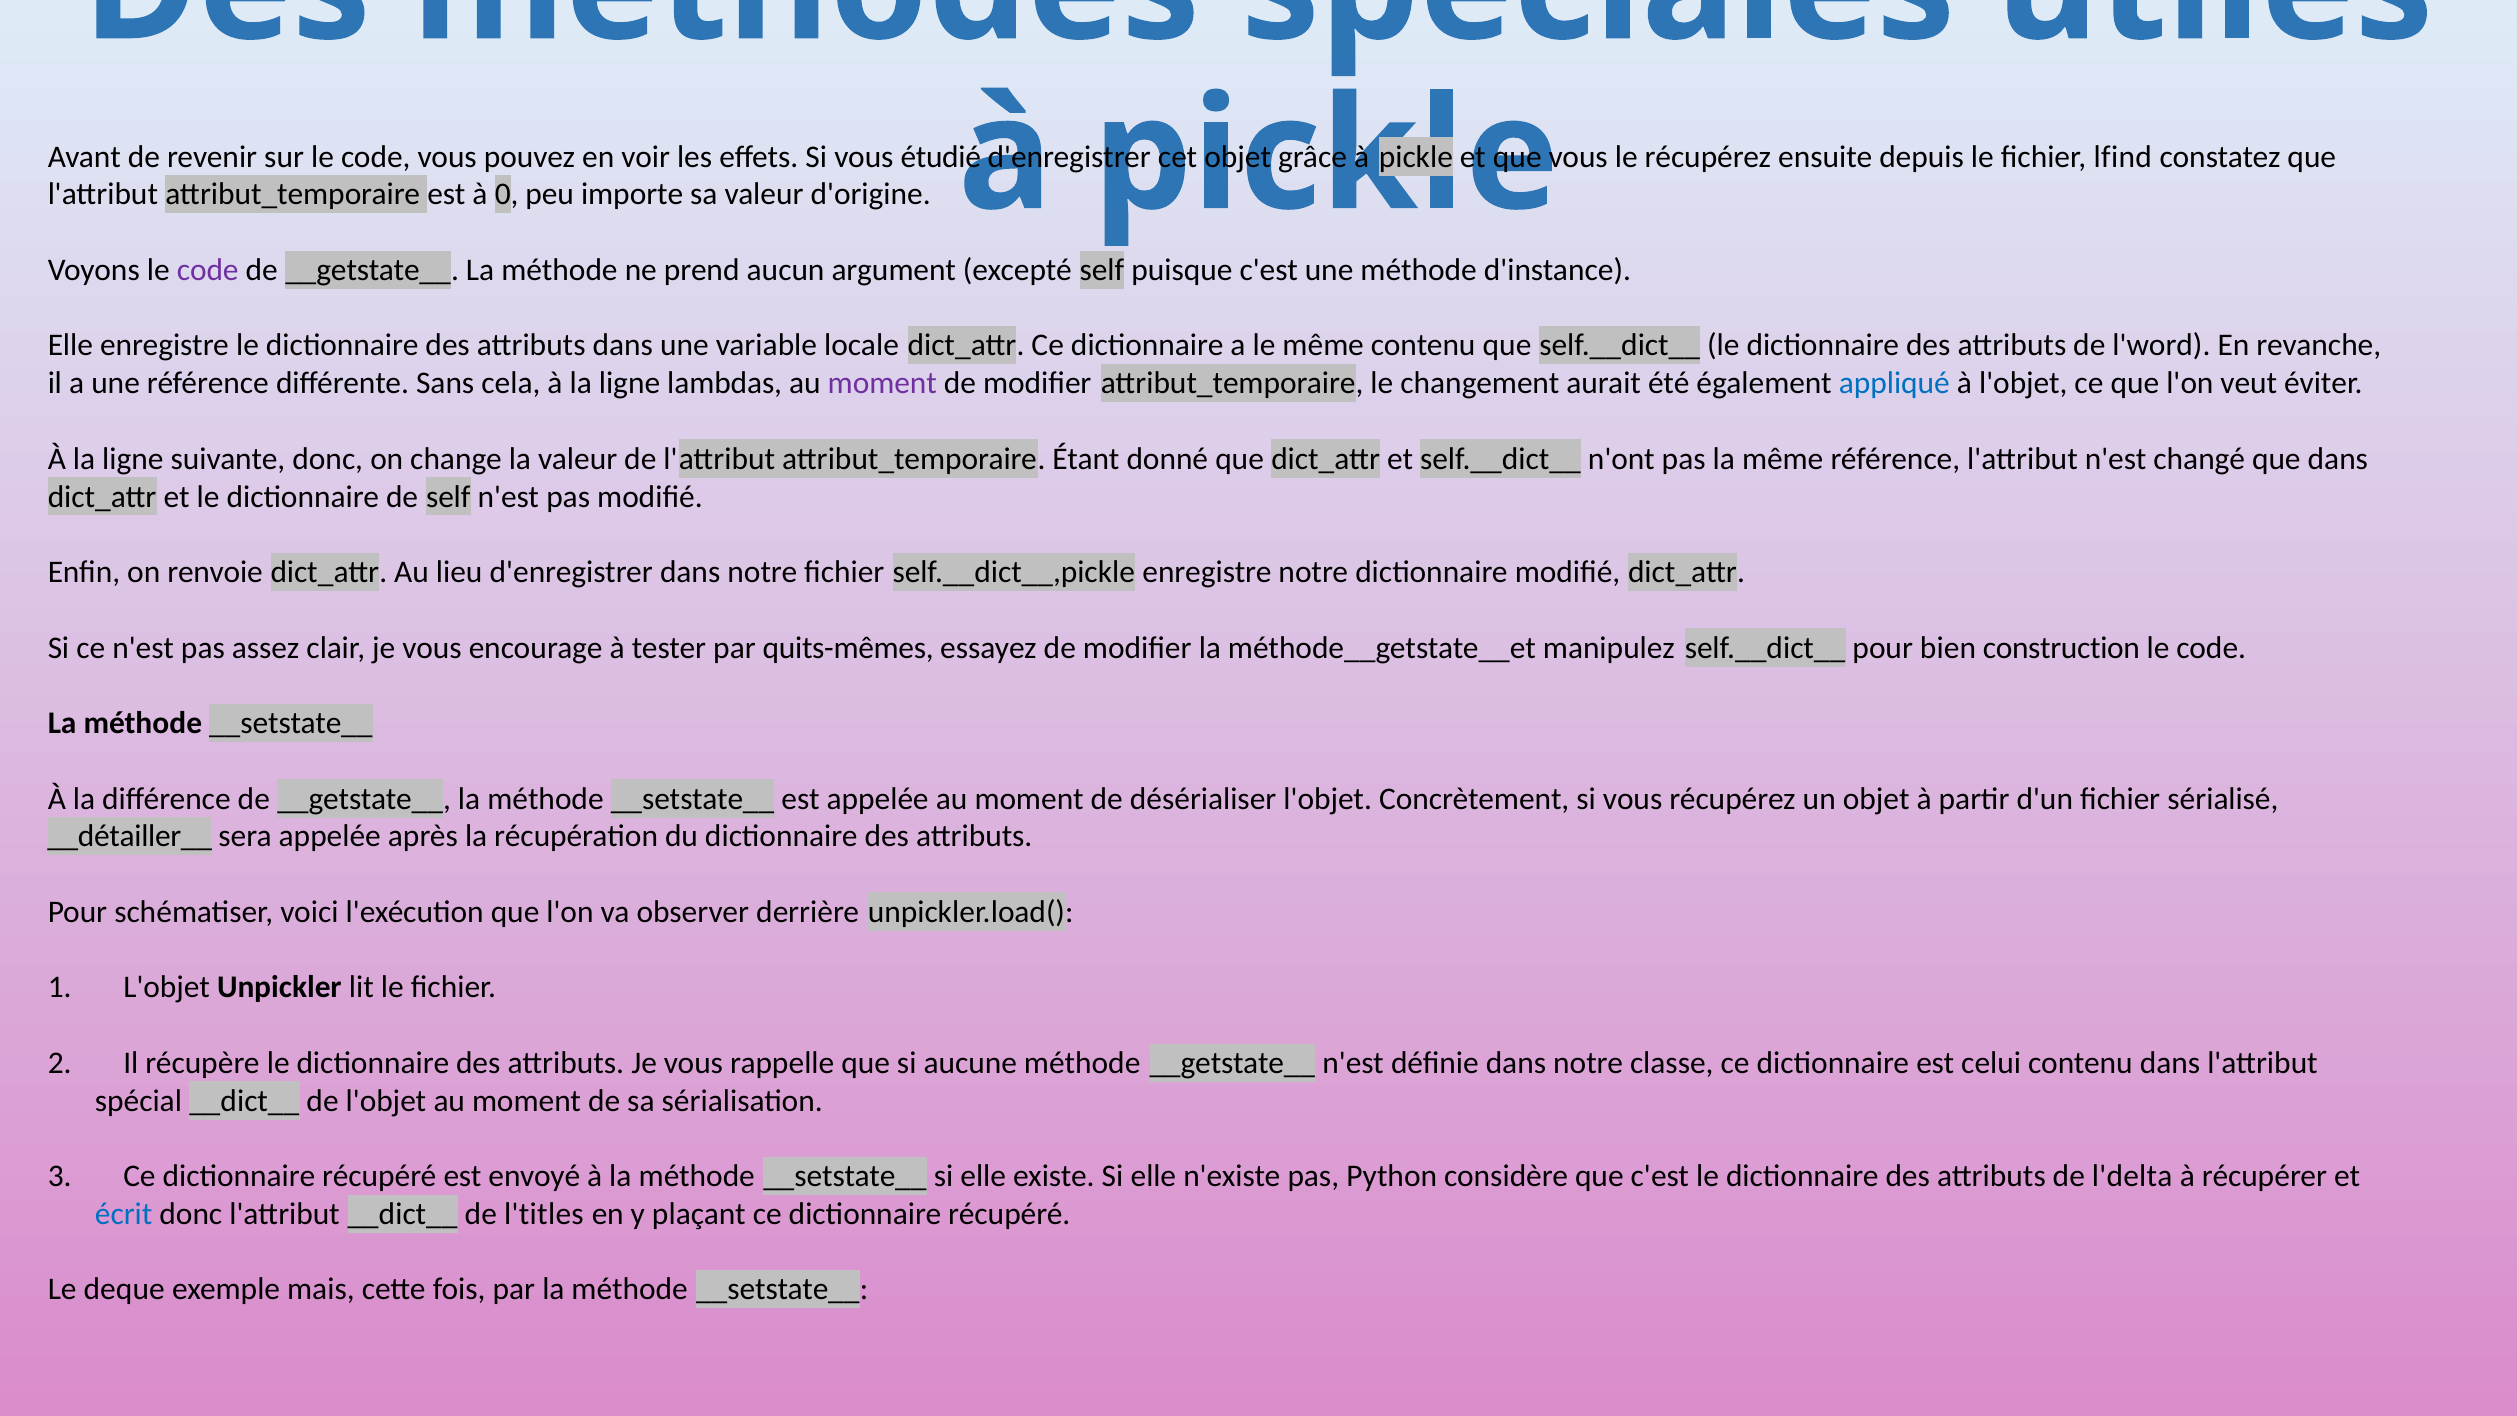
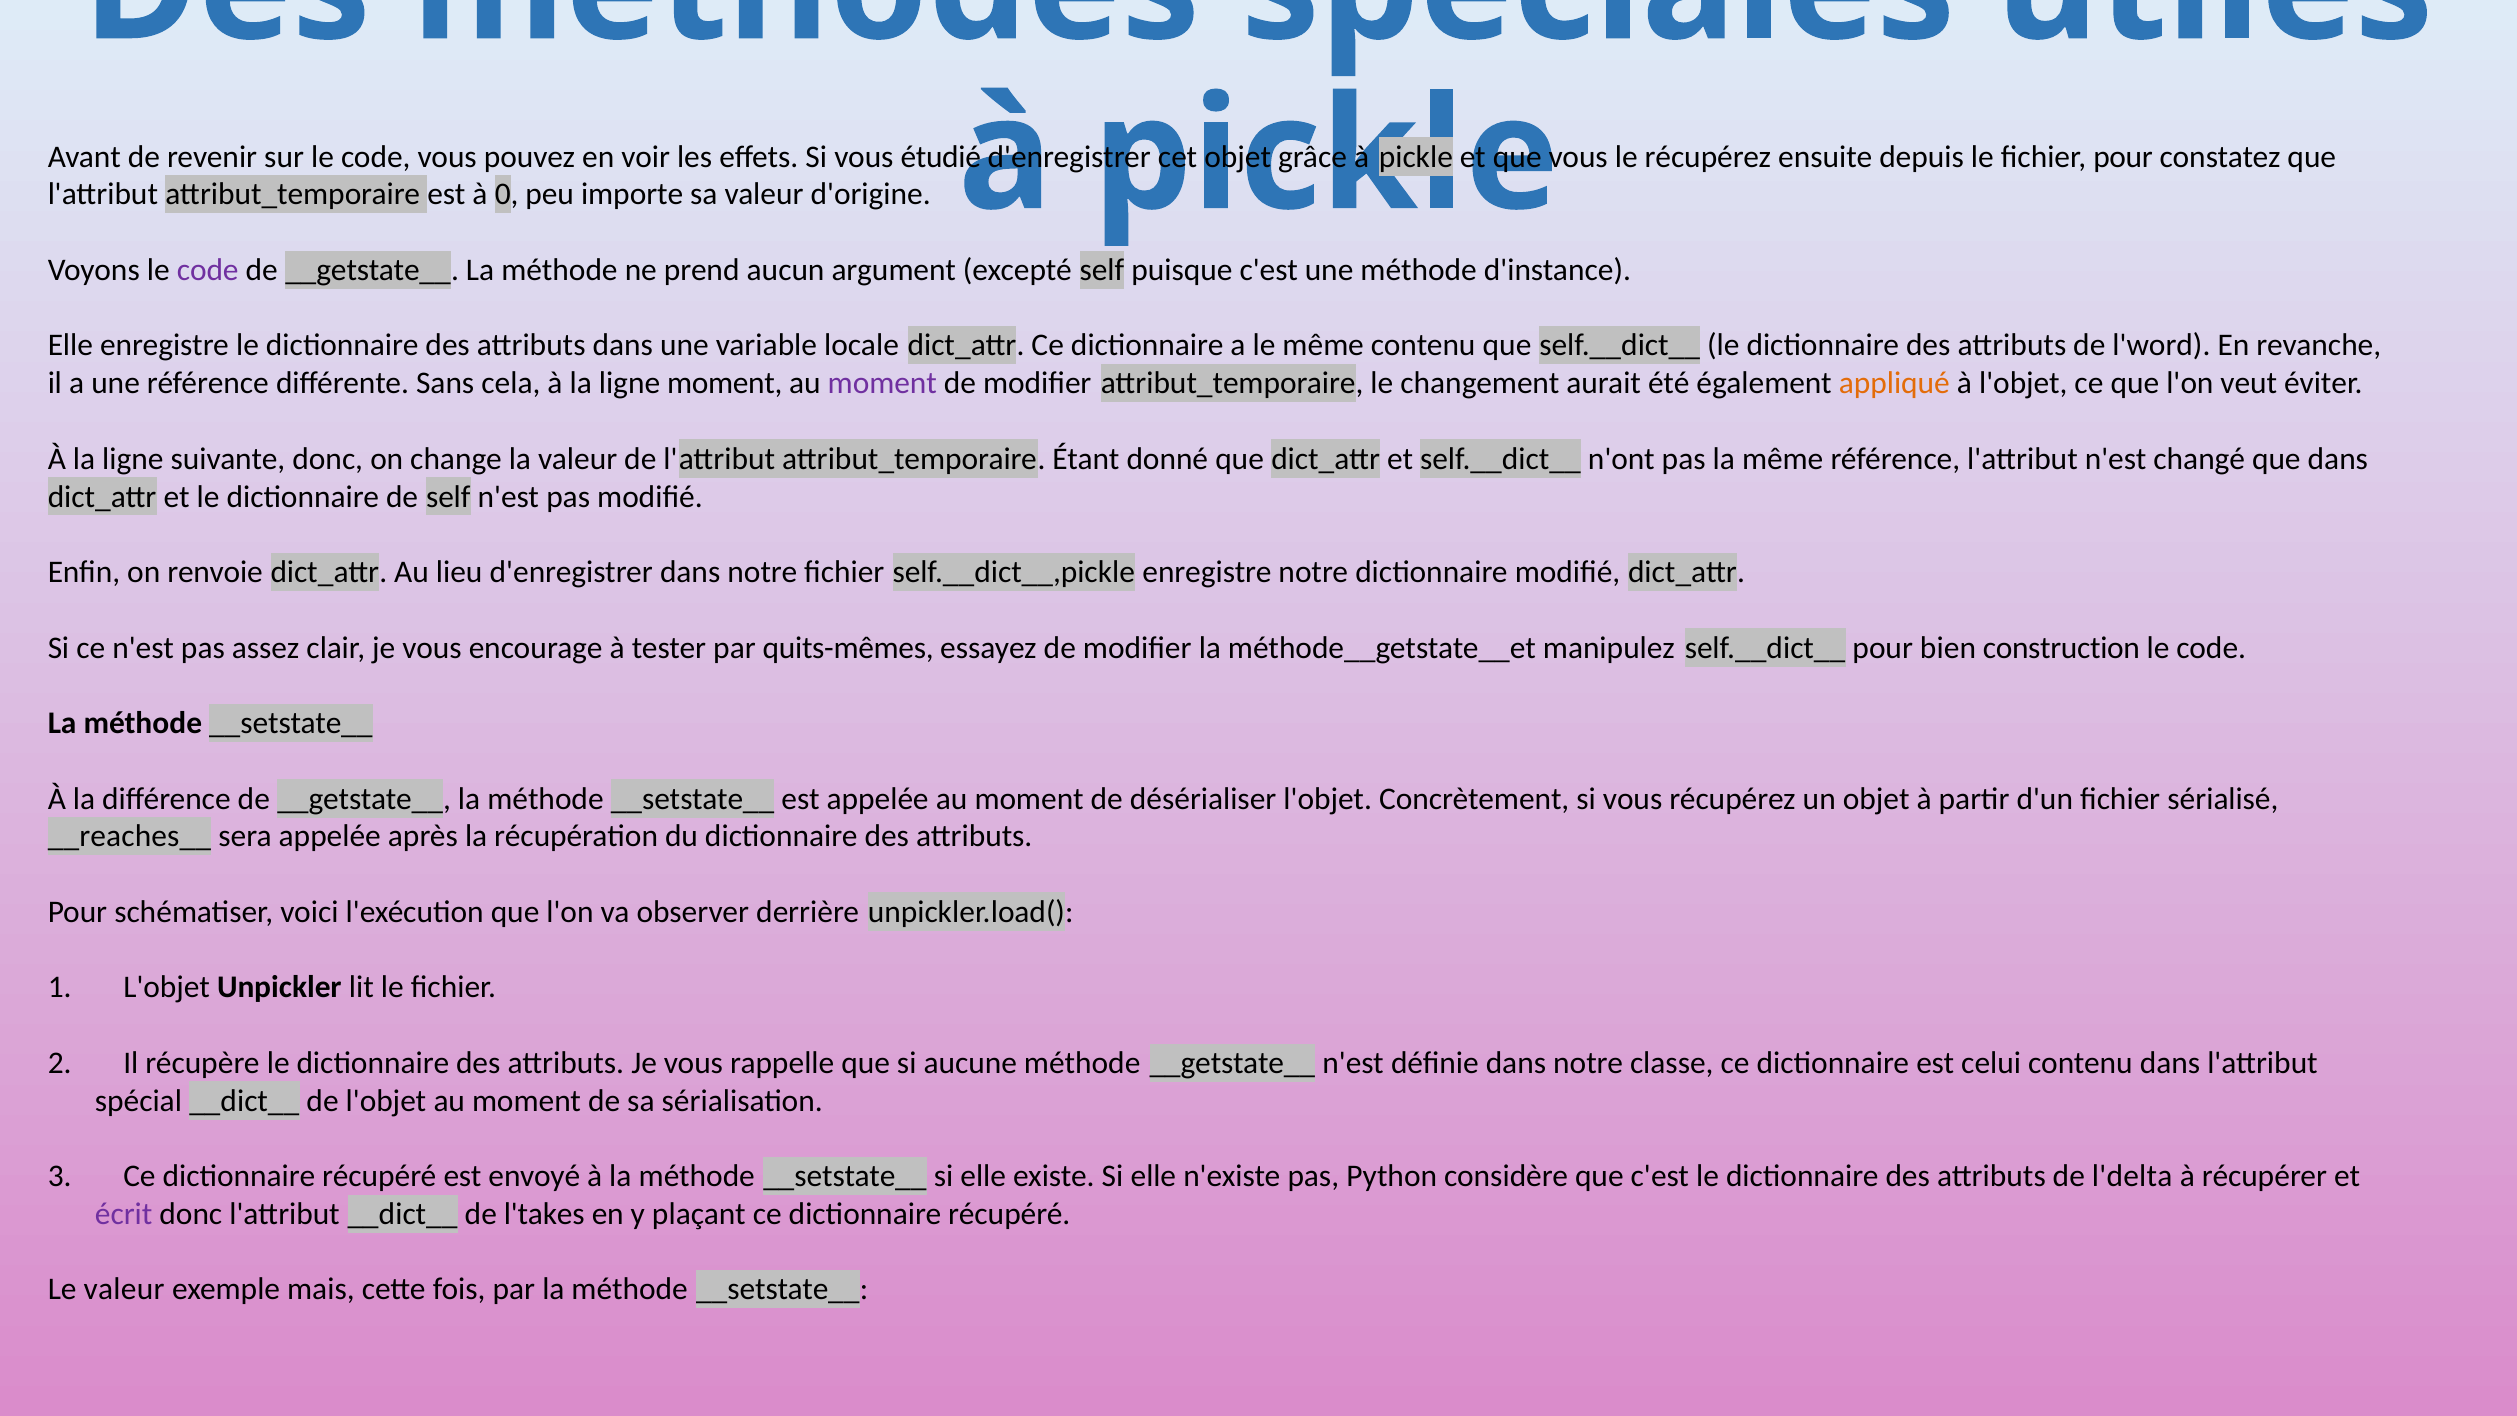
fichier lfind: lfind -> pour
ligne lambdas: lambdas -> moment
appliqué colour: blue -> orange
__détailler__: __détailler__ -> __reaches__
écrit colour: blue -> purple
l'titles: l'titles -> l'takes
Le deque: deque -> valeur
